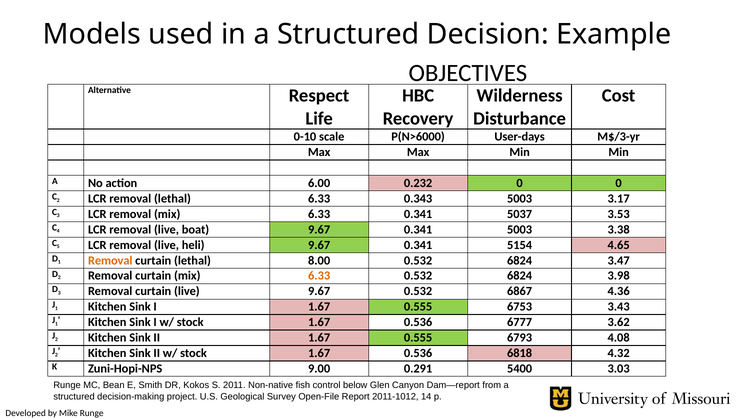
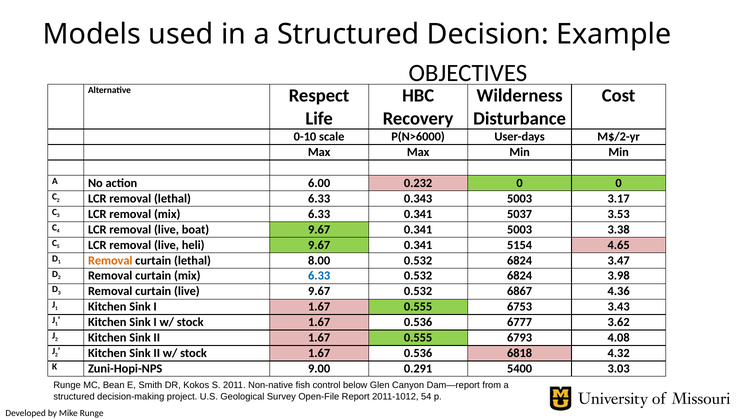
M$/3-yr: M$/3-yr -> M$/2-yr
6.33 at (319, 276) colour: orange -> blue
14: 14 -> 54
